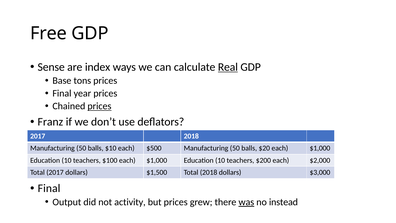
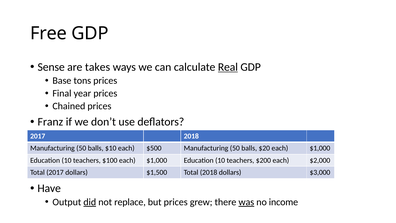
index: index -> takes
prices at (99, 106) underline: present -> none
Final at (49, 188): Final -> Have
did underline: none -> present
activity: activity -> replace
instead: instead -> income
